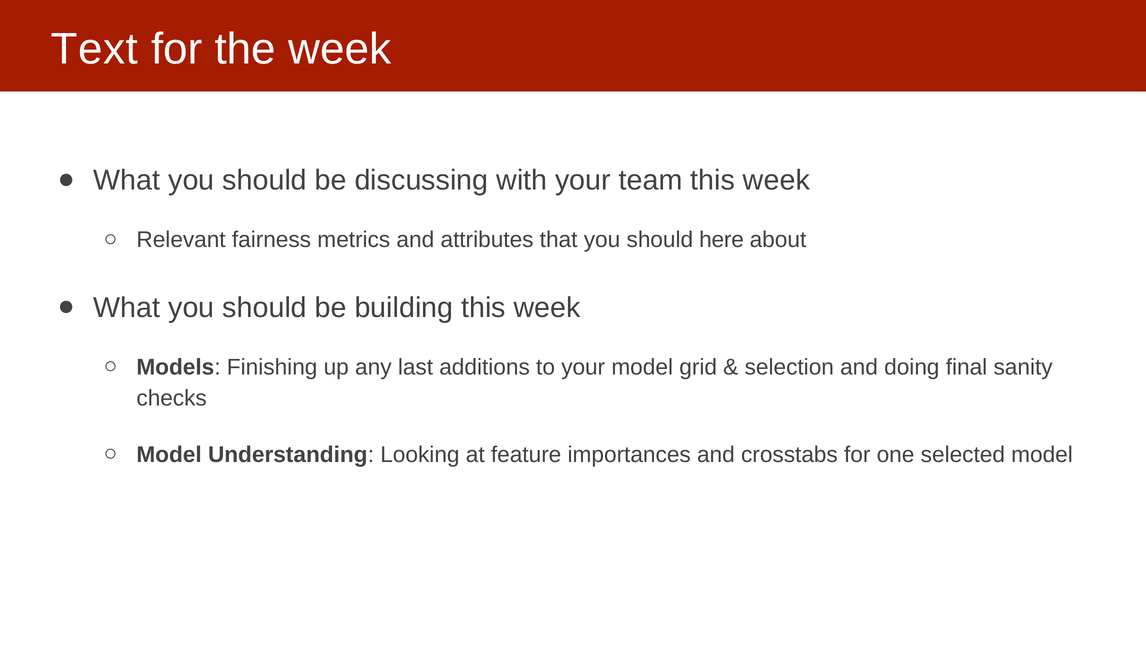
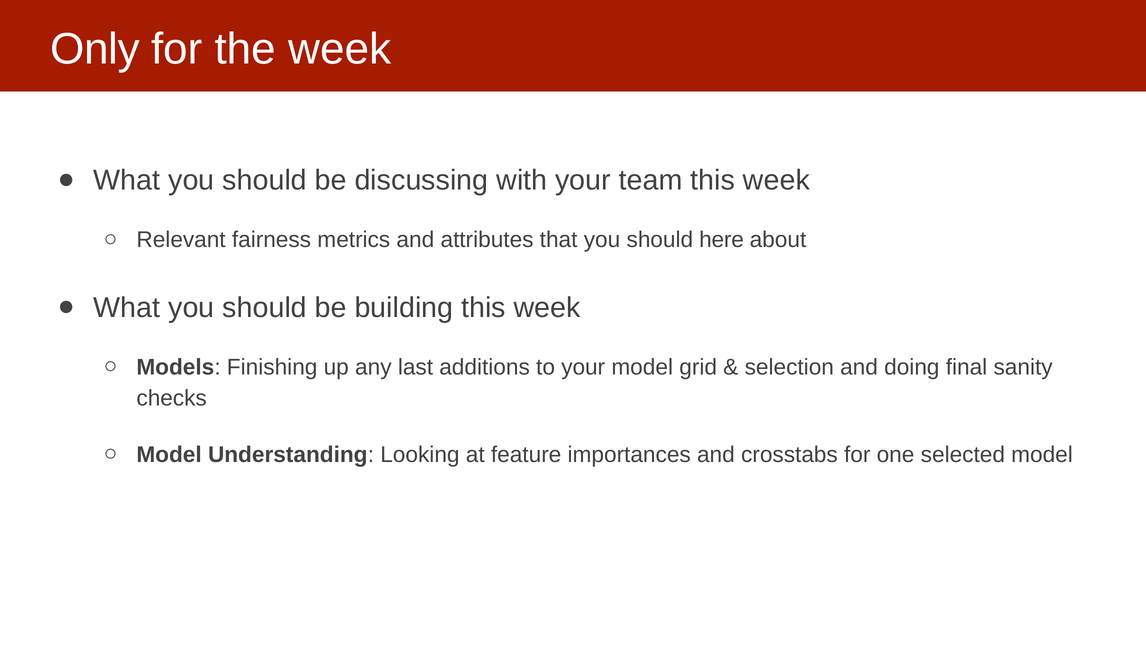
Text: Text -> Only
